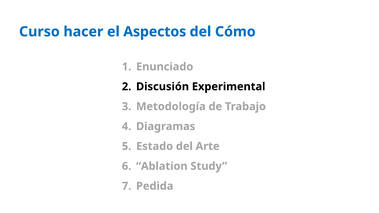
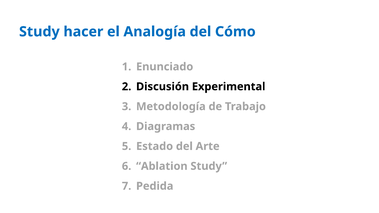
Curso at (39, 32): Curso -> Study
Aspectos: Aspectos -> Analogía
